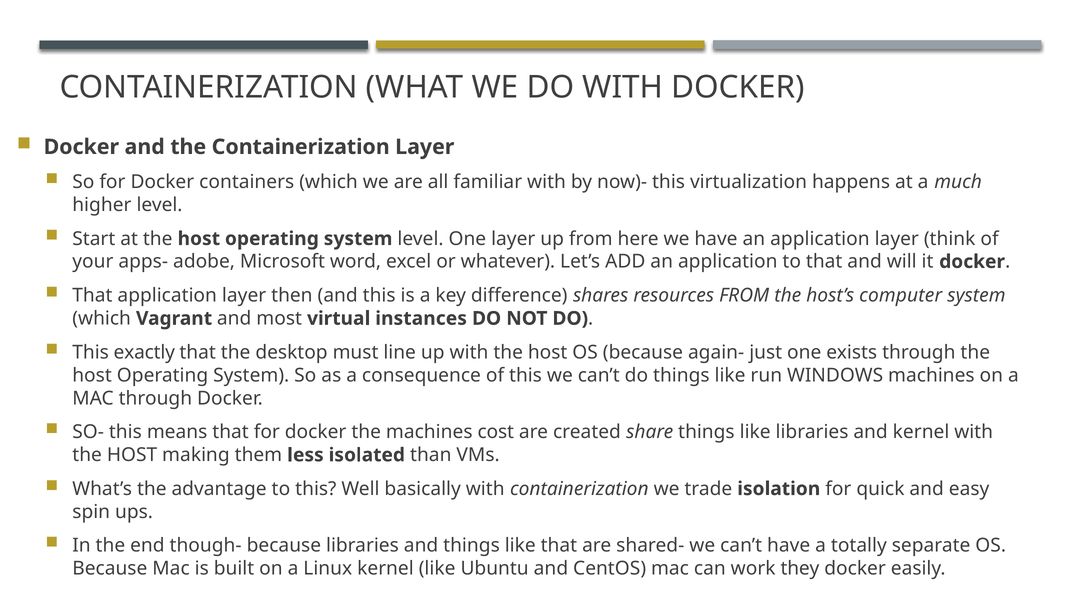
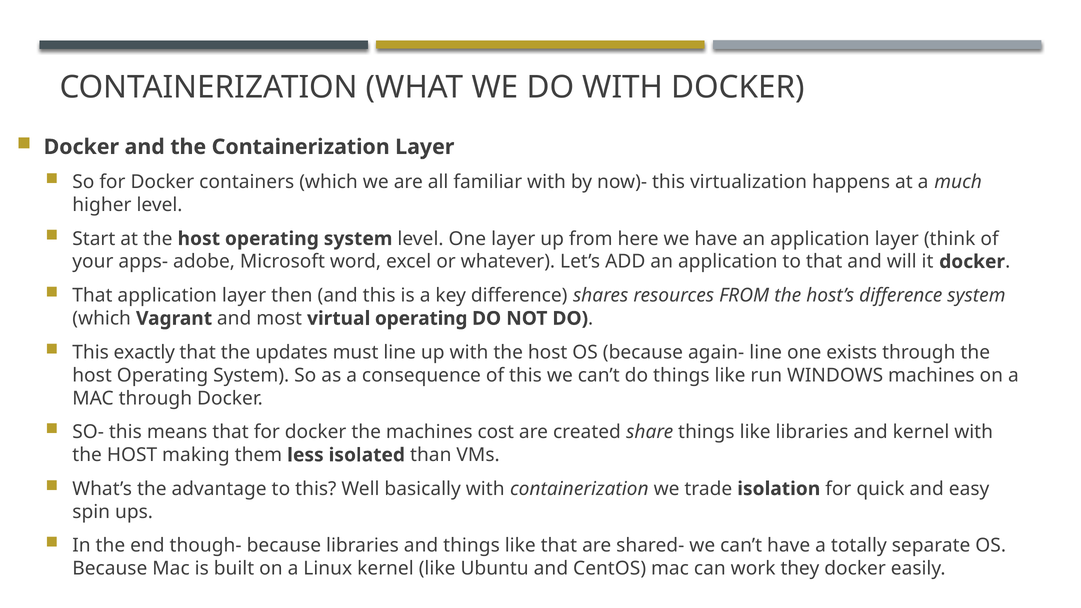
host’s computer: computer -> difference
virtual instances: instances -> operating
desktop: desktop -> updates
again- just: just -> line
